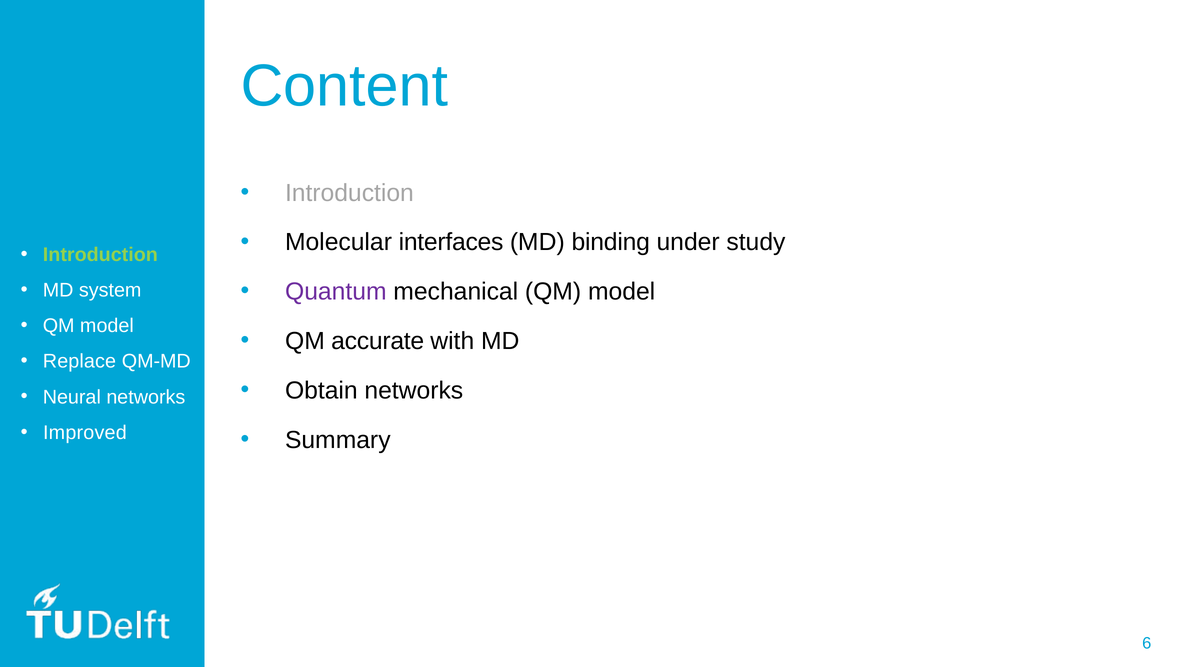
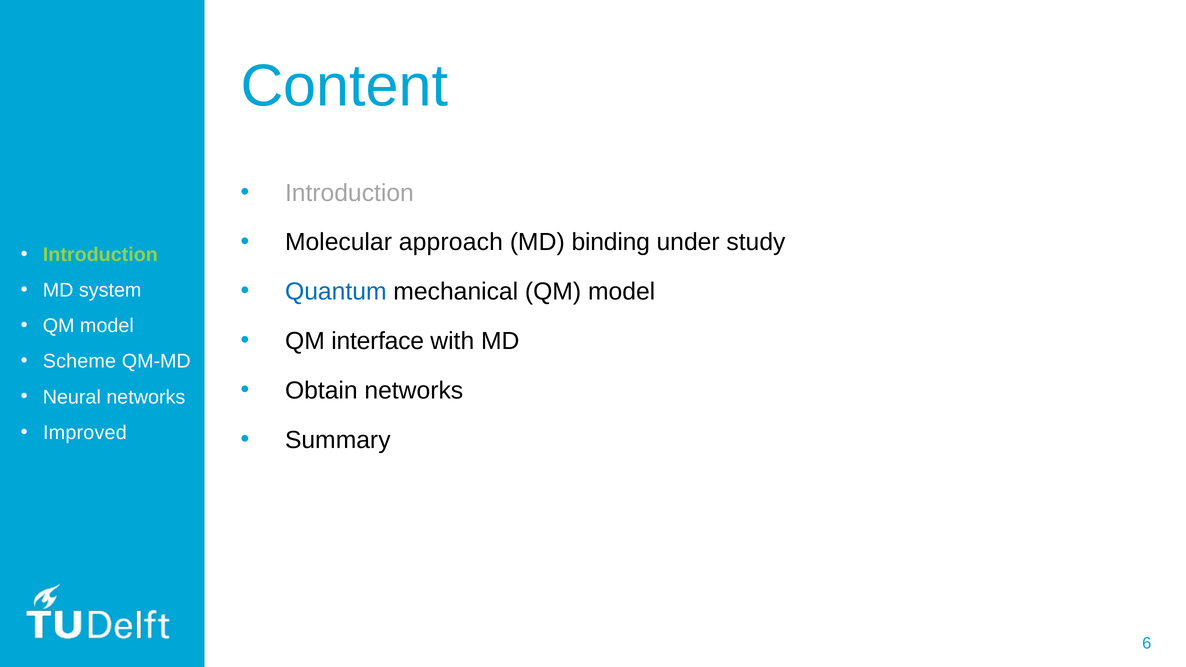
interfaces: interfaces -> approach
Quantum colour: purple -> blue
accurate: accurate -> interface
Replace: Replace -> Scheme
